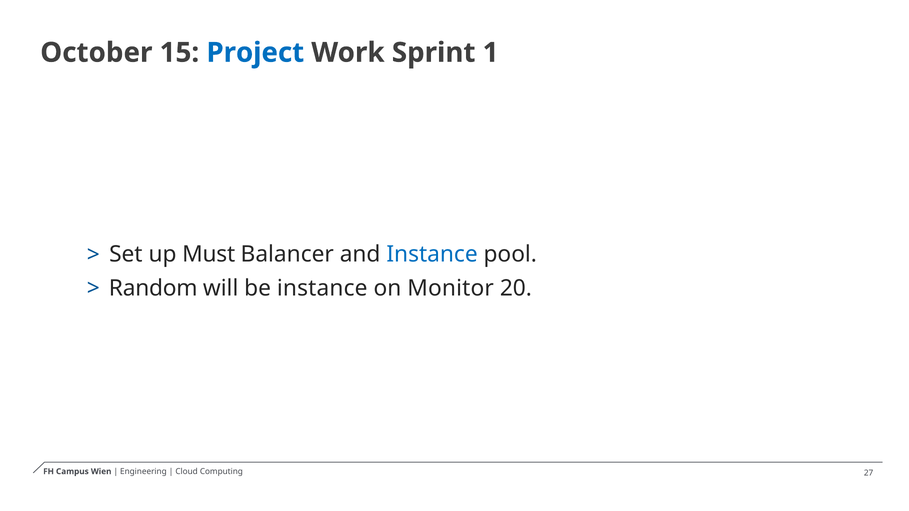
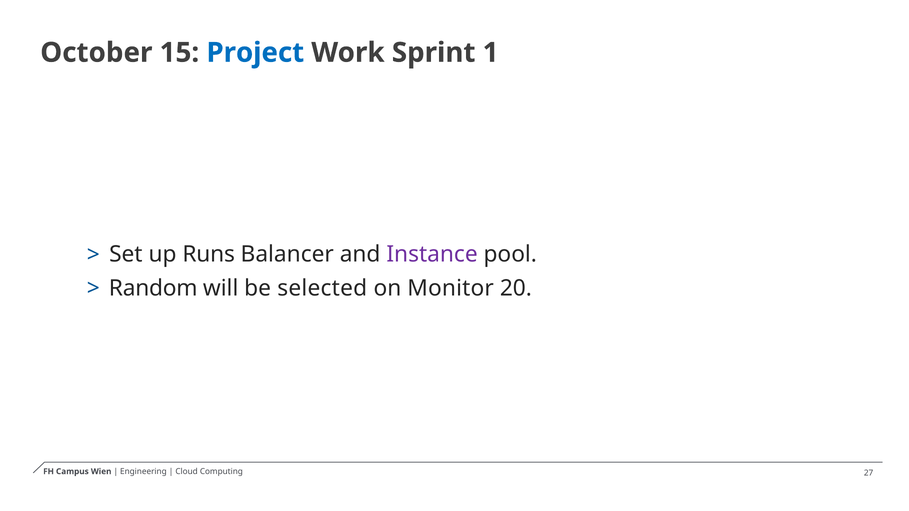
Must: Must -> Runs
Instance at (432, 255) colour: blue -> purple
be instance: instance -> selected
